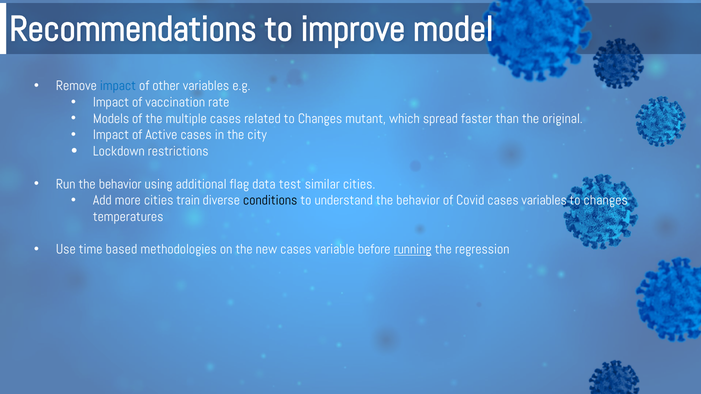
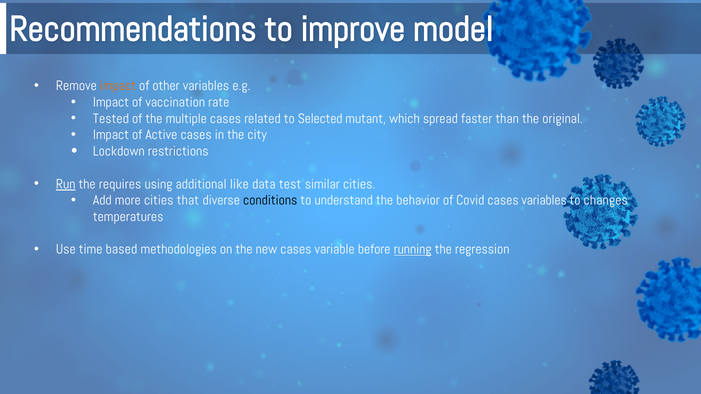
impact at (118, 86) colour: blue -> orange
Models: Models -> Tested
related to Changes: Changes -> Selected
Run underline: none -> present
behavior at (120, 184): behavior -> requires
flag: flag -> like
train: train -> that
